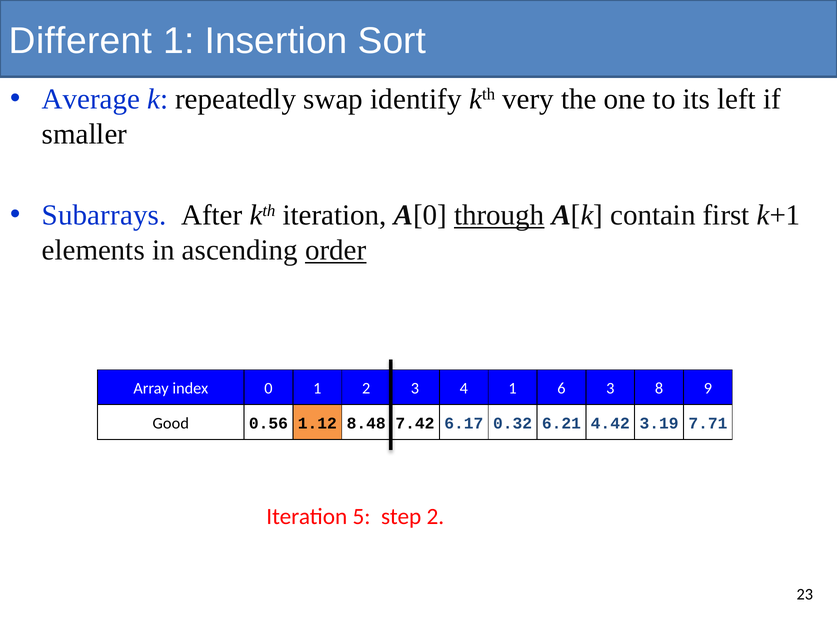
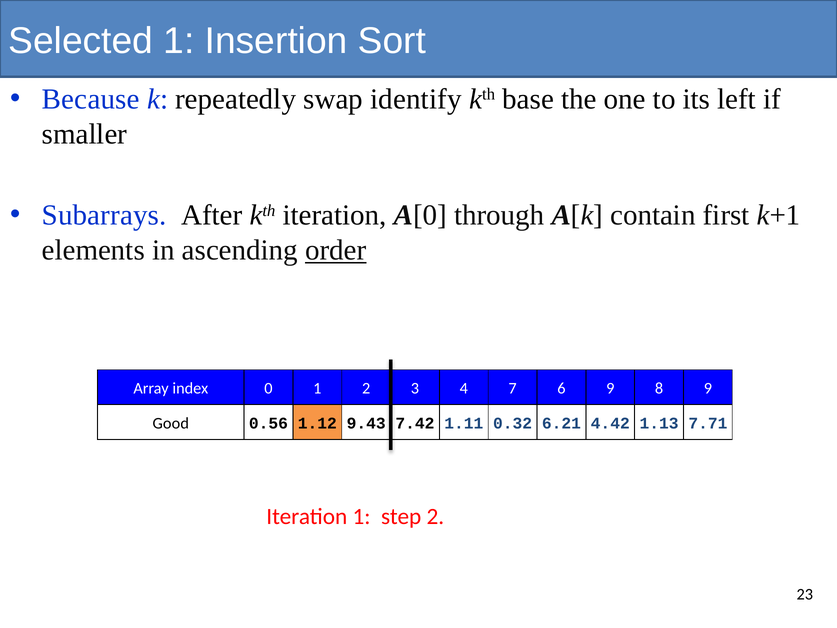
Different: Different -> Selected
Average: Average -> Because
very: very -> base
through underline: present -> none
4 1: 1 -> 7
6 3: 3 -> 9
8.48: 8.48 -> 9.43
6.17: 6.17 -> 1.11
3.19: 3.19 -> 1.13
Iteration 5: 5 -> 1
